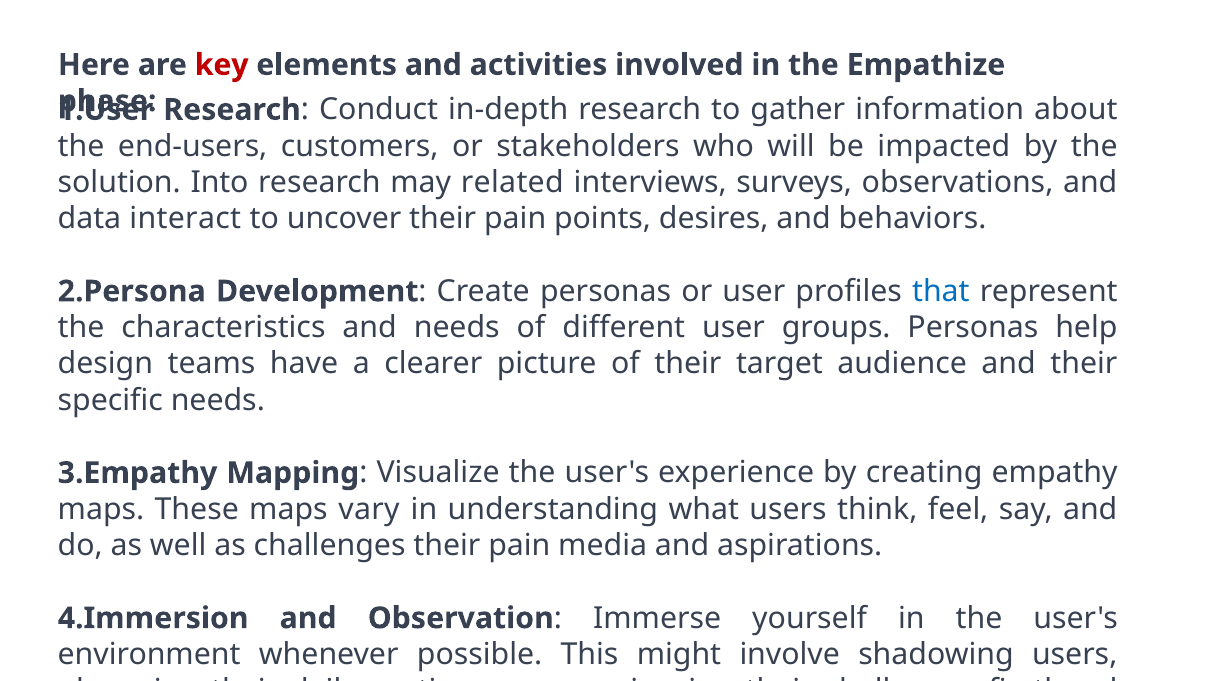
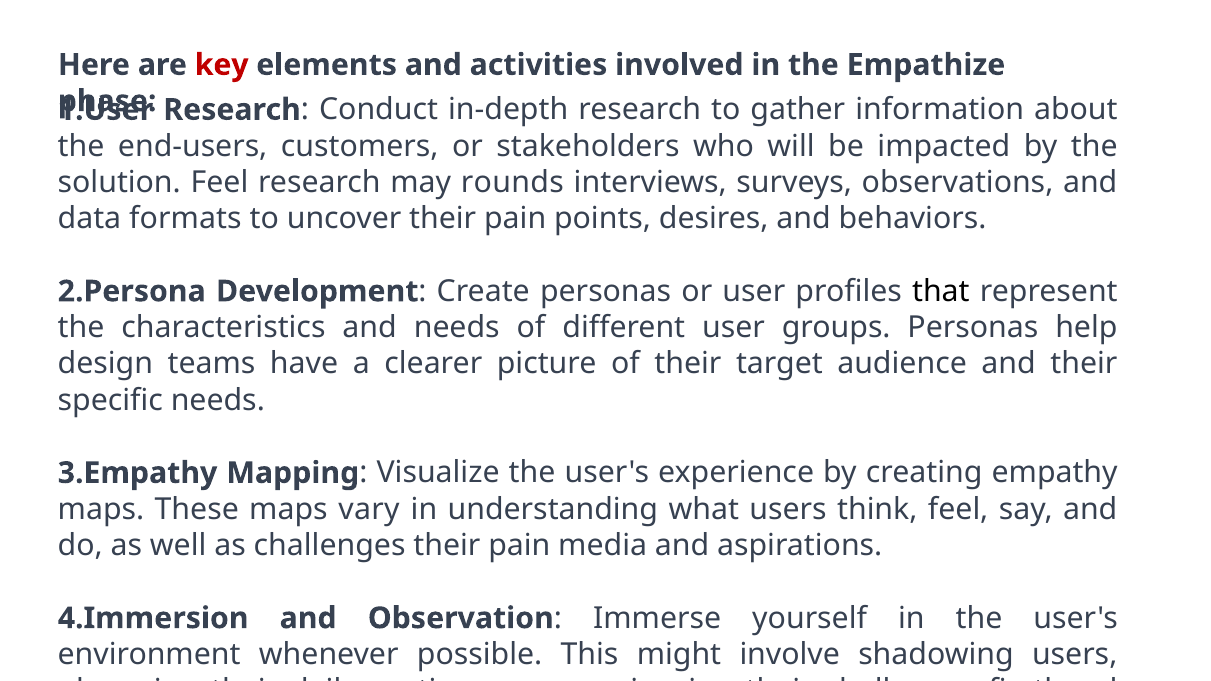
solution Into: Into -> Feel
related: related -> rounds
interact: interact -> formats
that colour: blue -> black
